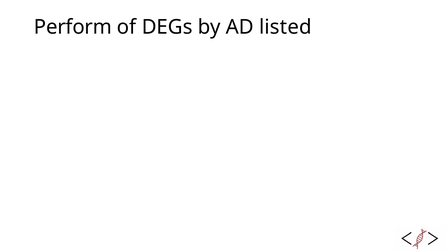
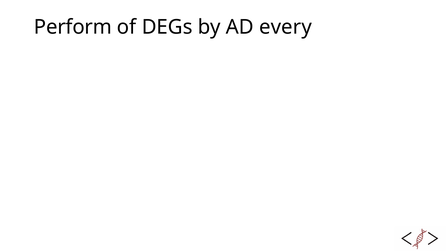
listed: listed -> every
